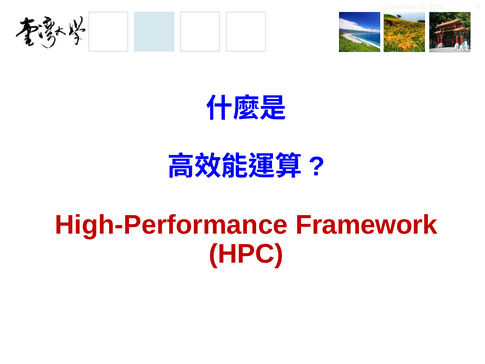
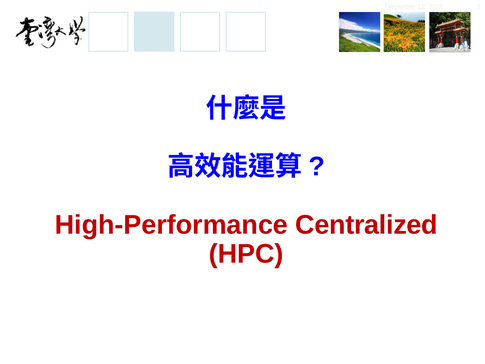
Framework: Framework -> Centralized
